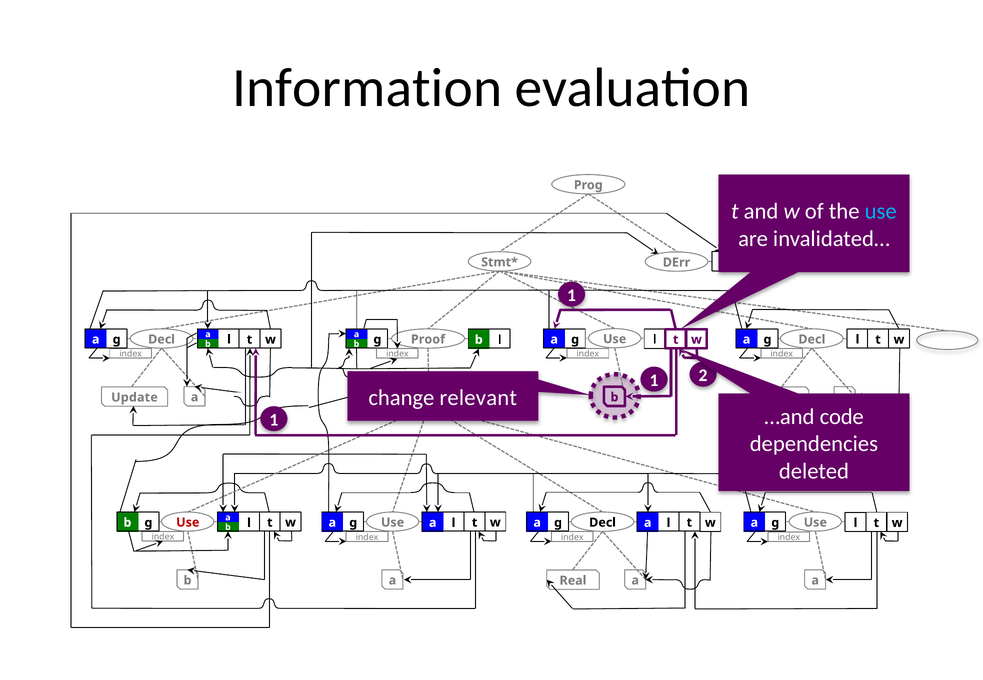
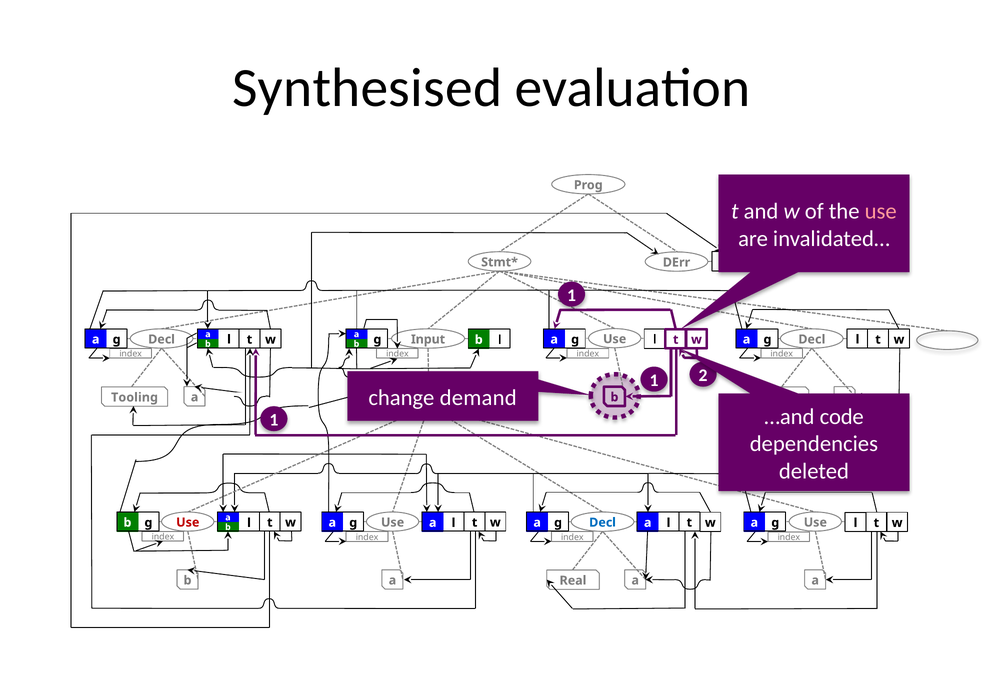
Information: Information -> Synthesised
use at (881, 212) colour: light blue -> pink
Proof: Proof -> Input
relevant: relevant -> demand
Update: Update -> Tooling
Decl at (603, 523) colour: black -> blue
